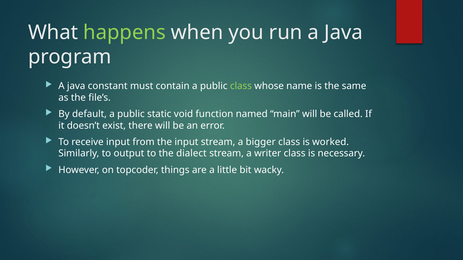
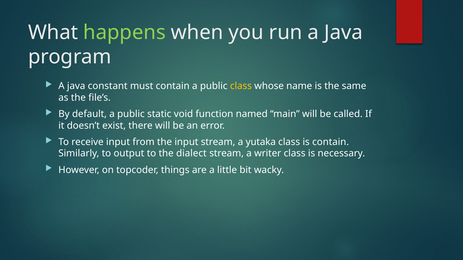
class at (241, 86) colour: light green -> yellow
bigger: bigger -> yutaka
is worked: worked -> contain
